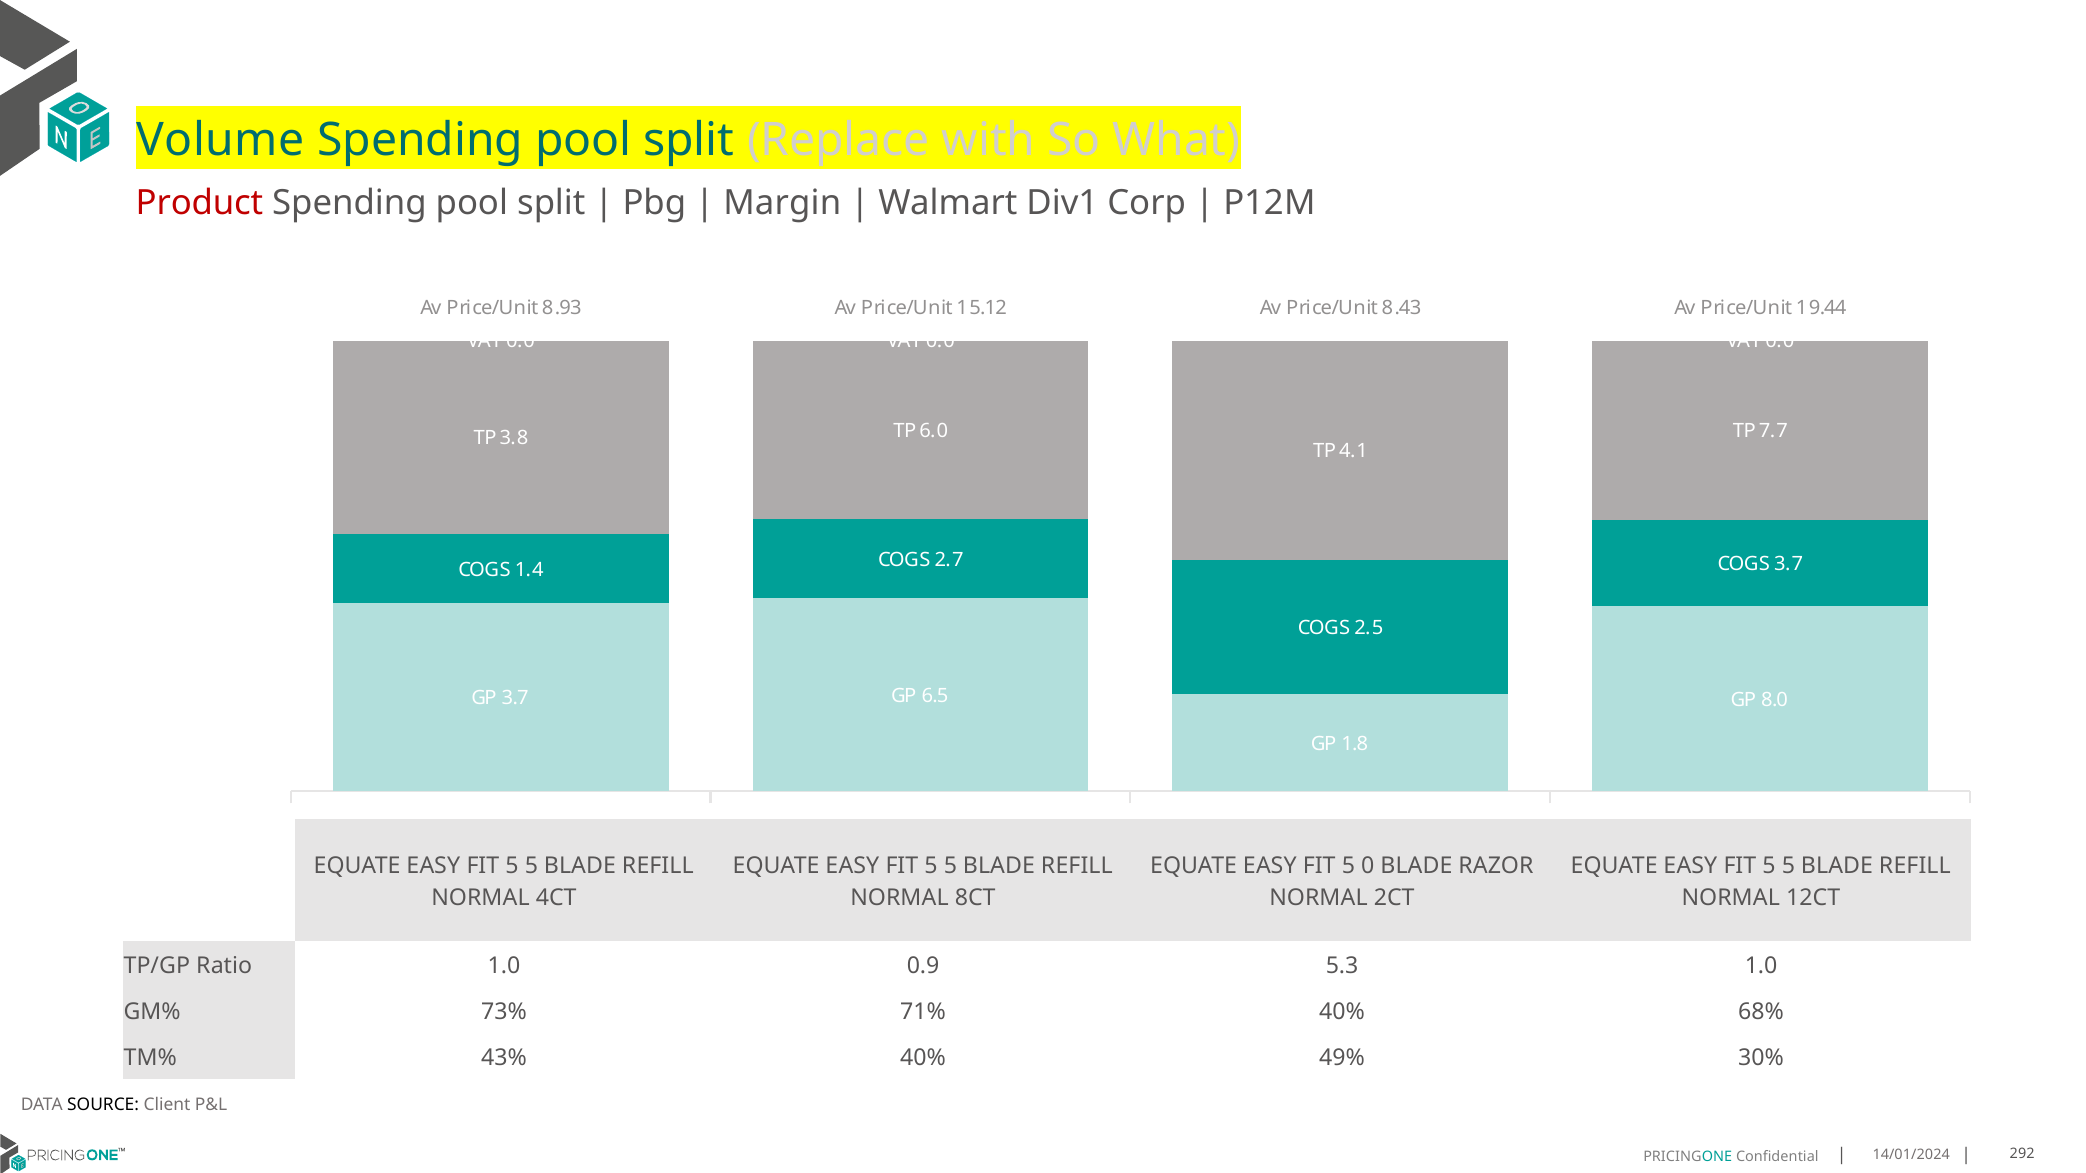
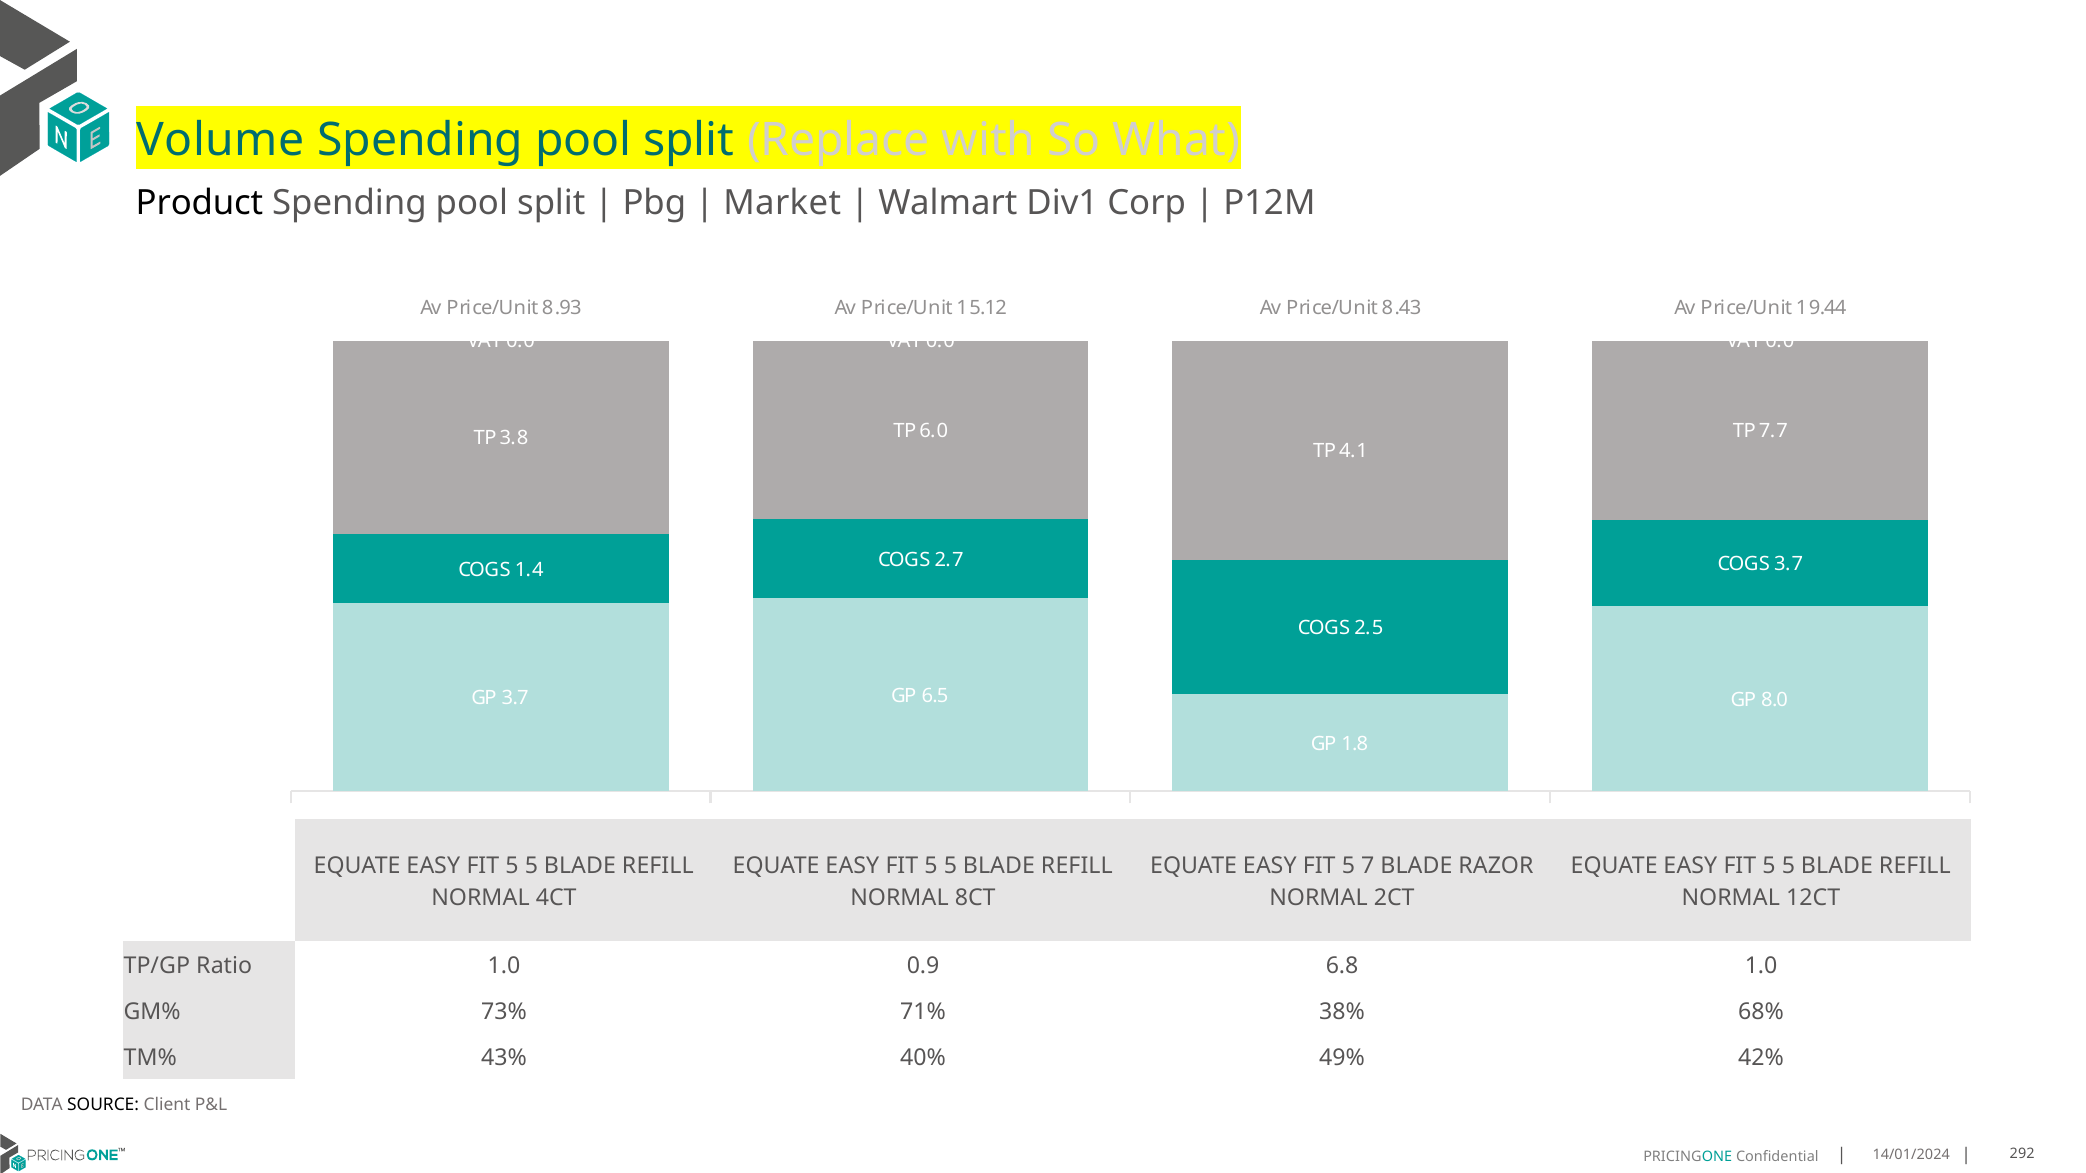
Product colour: red -> black
Margin: Margin -> Market
0: 0 -> 7
5.3: 5.3 -> 6.8
71% 40%: 40% -> 38%
30%: 30% -> 42%
